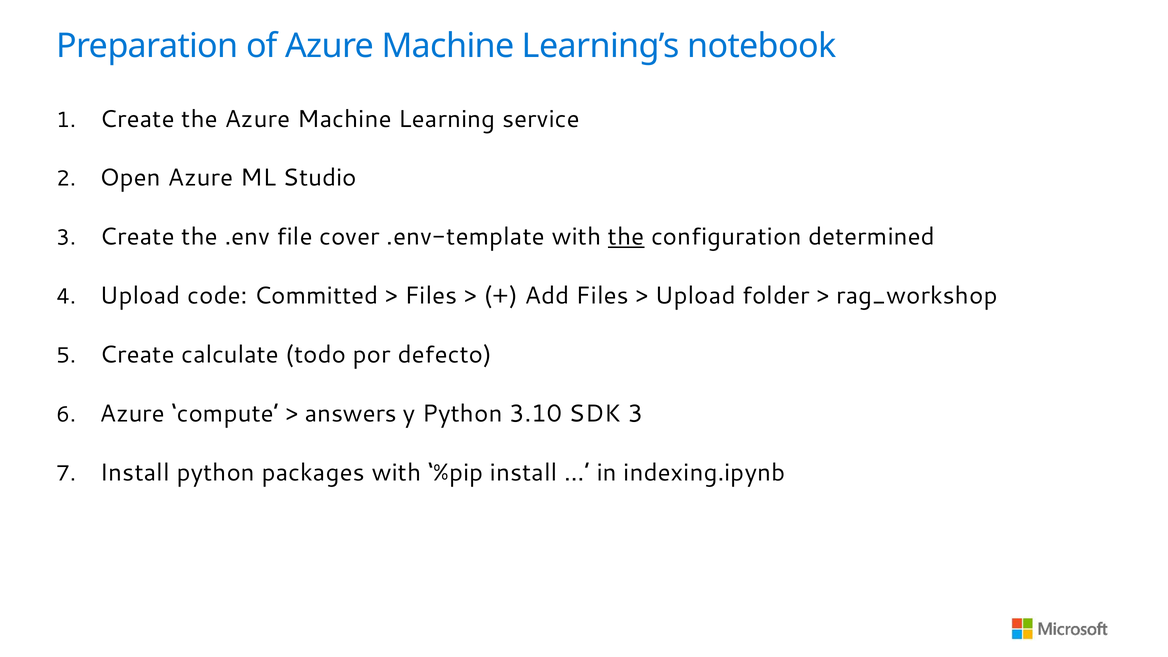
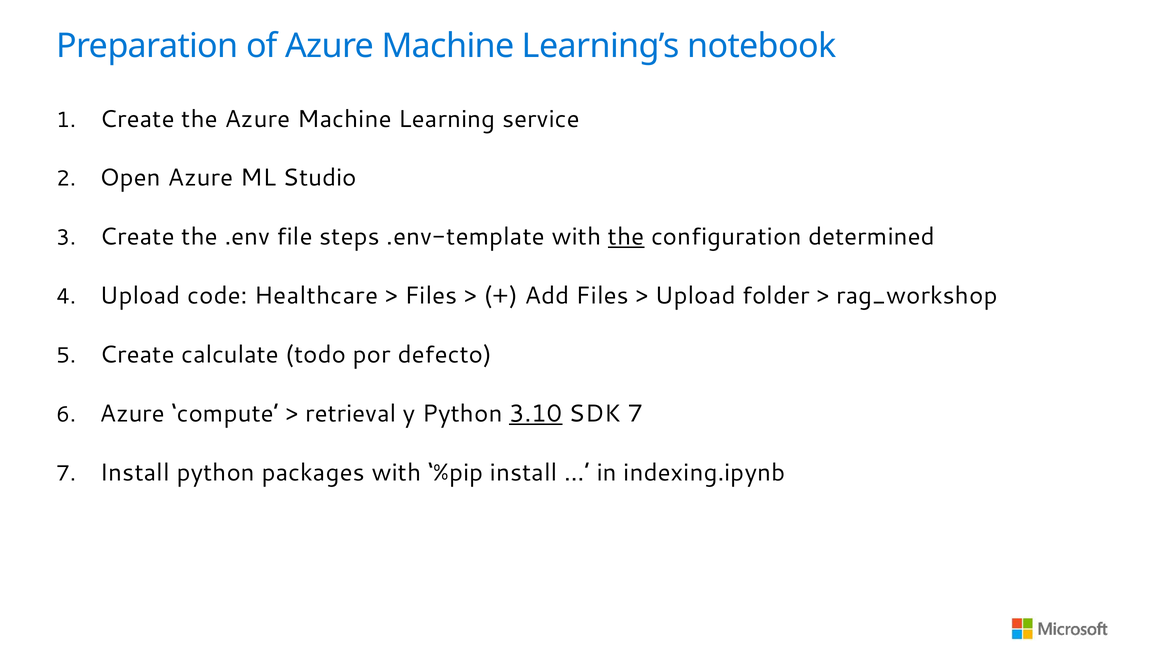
cover: cover -> steps
Committed: Committed -> Healthcare
answers: answers -> retrieval
3.10 underline: none -> present
SDK 3: 3 -> 7
